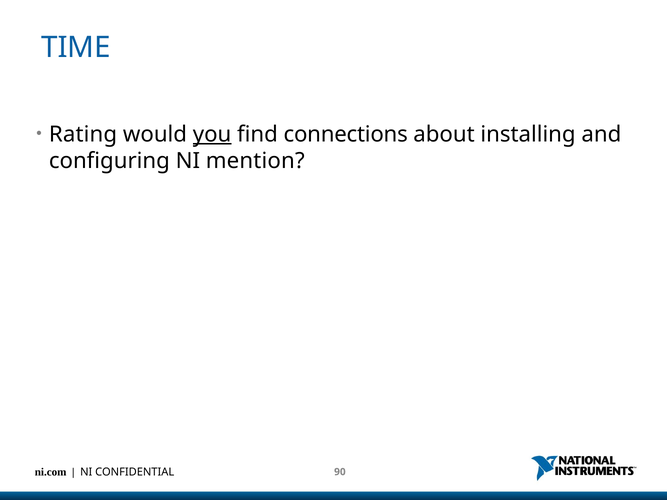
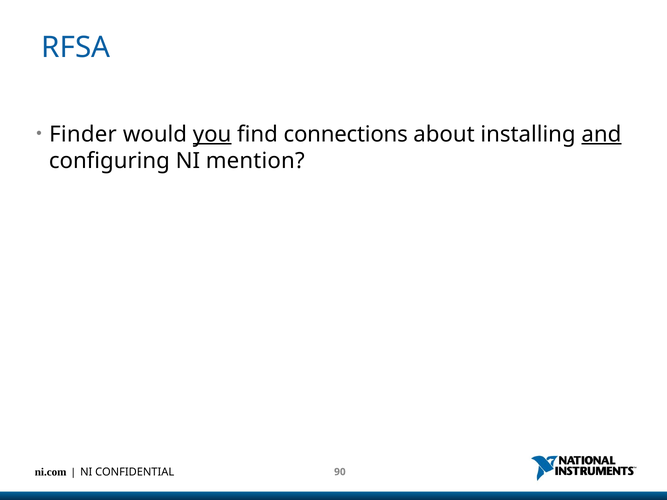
TIME: TIME -> RFSA
Rating: Rating -> Finder
and underline: none -> present
